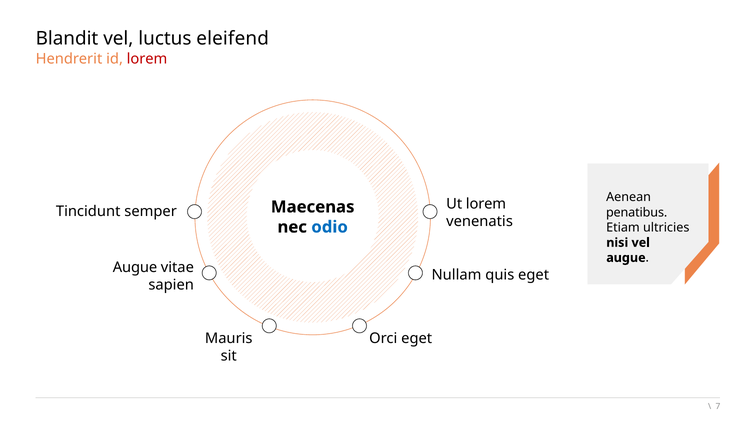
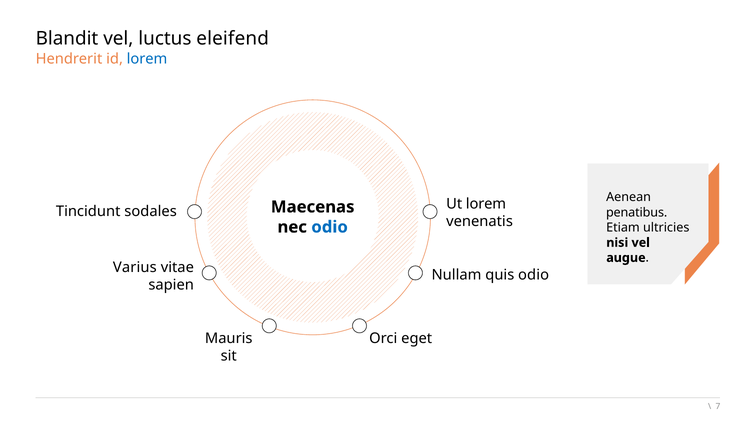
lorem at (147, 59) colour: red -> blue
semper: semper -> sodales
Augue at (135, 267): Augue -> Varius
quis eget: eget -> odio
